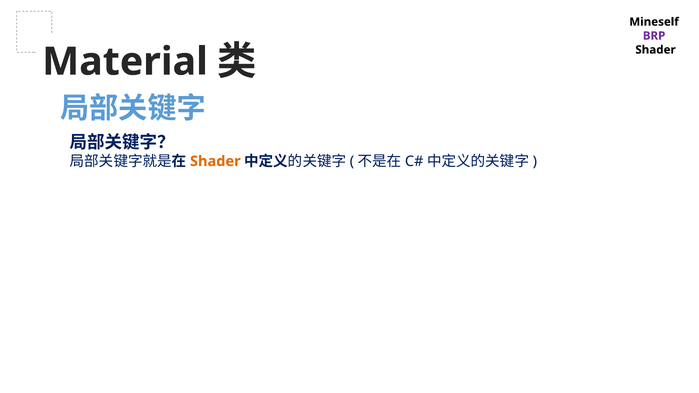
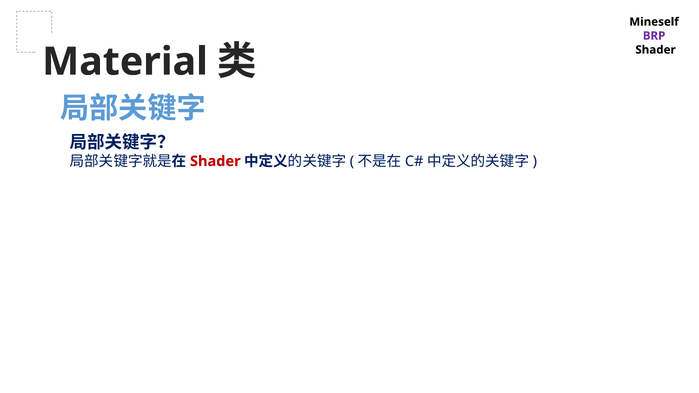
Shader at (215, 161) colour: orange -> red
